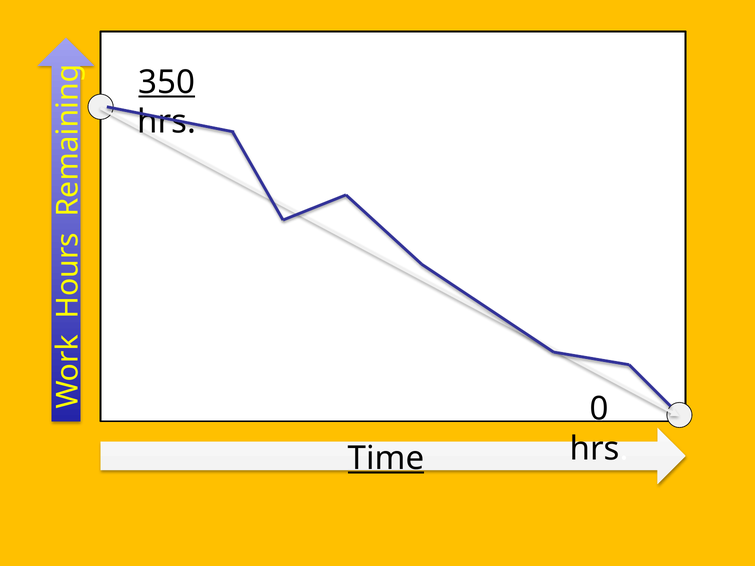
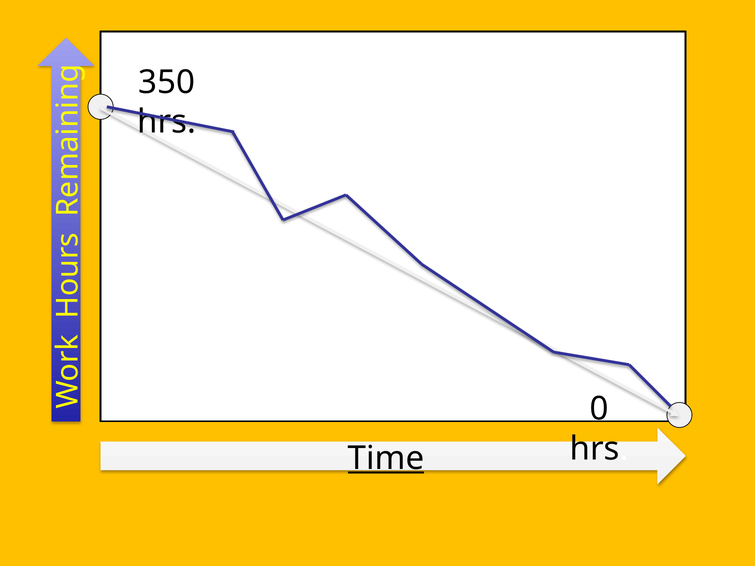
350 underline: present -> none
